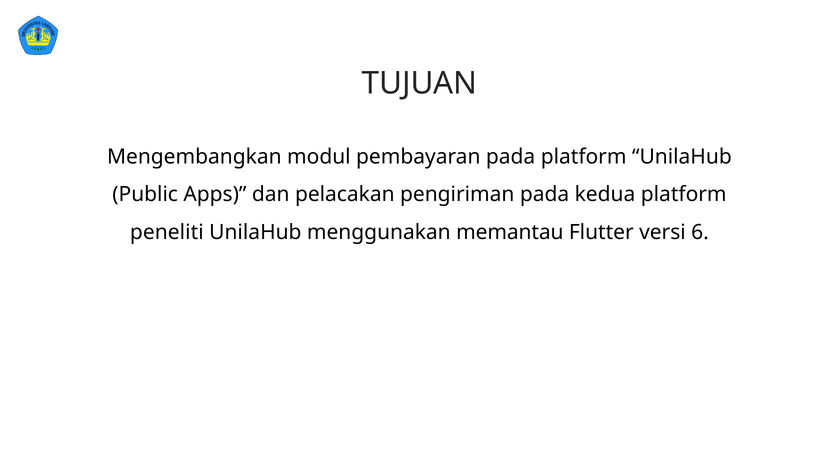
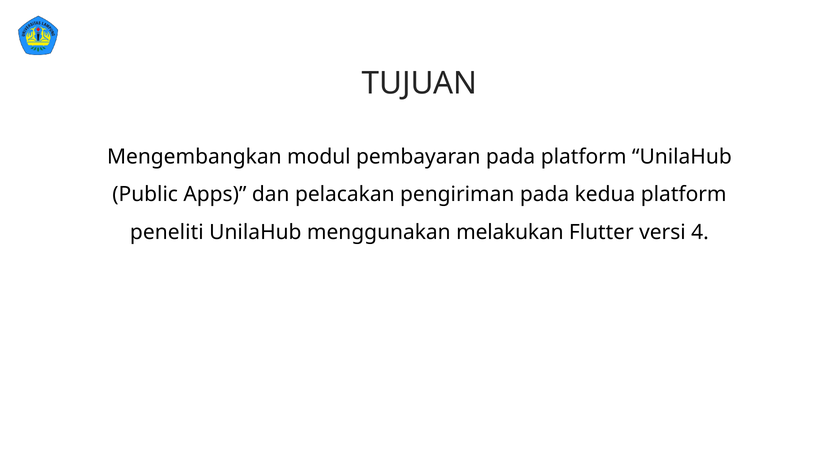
memantau: memantau -> melakukan
6: 6 -> 4
